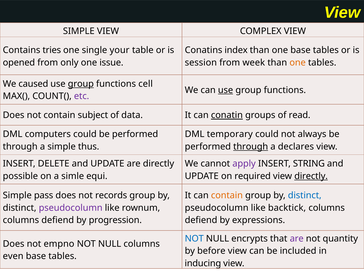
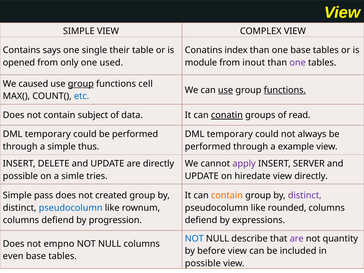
tries: tries -> says
your: your -> their
issue: issue -> used
session: session -> module
week: week -> inout
one at (298, 63) colour: orange -> purple
functions at (285, 90) underline: none -> present
etc colour: purple -> blue
computers at (48, 134): computers -> temporary
through at (251, 147) underline: present -> none
declares: declares -> example
STRING: STRING -> SERVER
equi: equi -> tries
required: required -> hiredate
directly at (311, 176) underline: present -> none
records: records -> created
distinct at (305, 195) colour: blue -> purple
pseudocolumn at (71, 208) colour: purple -> blue
backtick: backtick -> rounded
encrypts: encrypts -> describe
inducing at (203, 263): inducing -> possible
